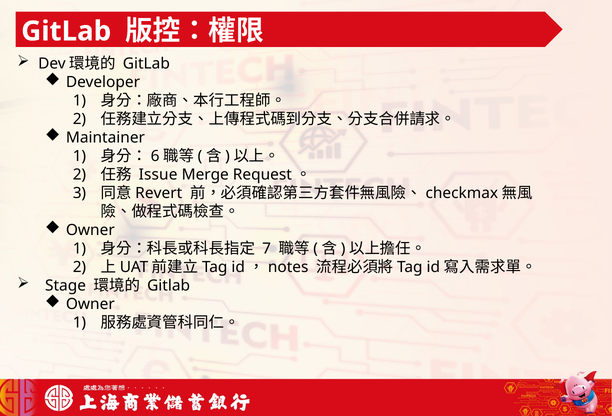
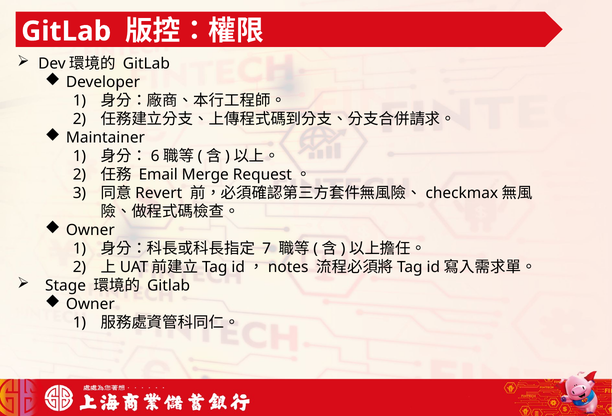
Issue: Issue -> Email
